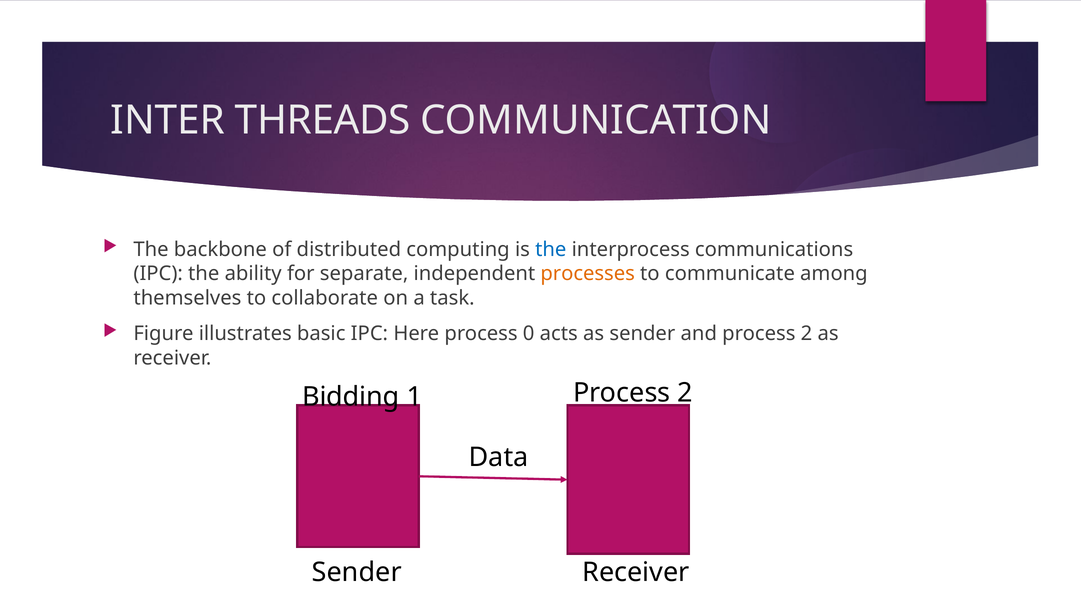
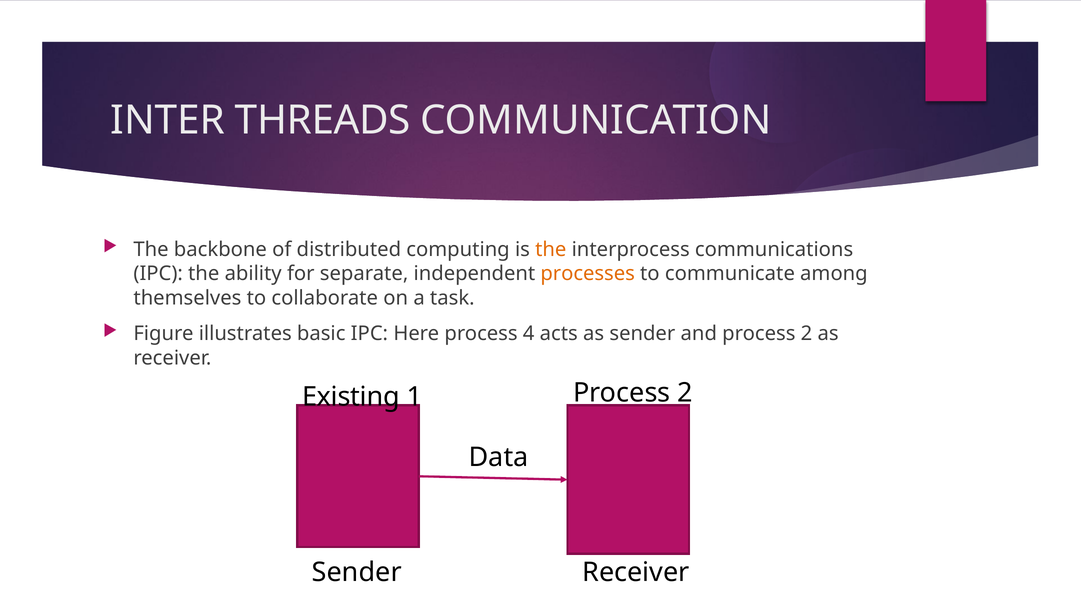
the at (551, 249) colour: blue -> orange
0: 0 -> 4
Bidding: Bidding -> Existing
